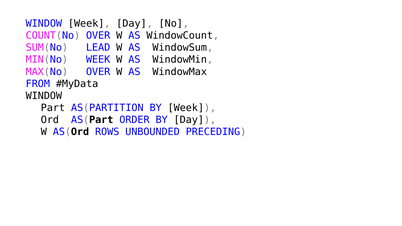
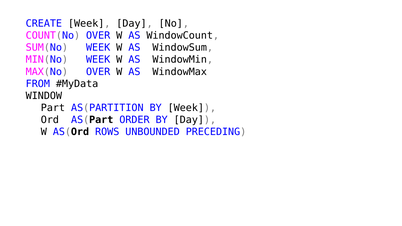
WINDOW at (44, 23): WINDOW -> CREATE
SUM(No LEAD: LEAD -> WEEK
